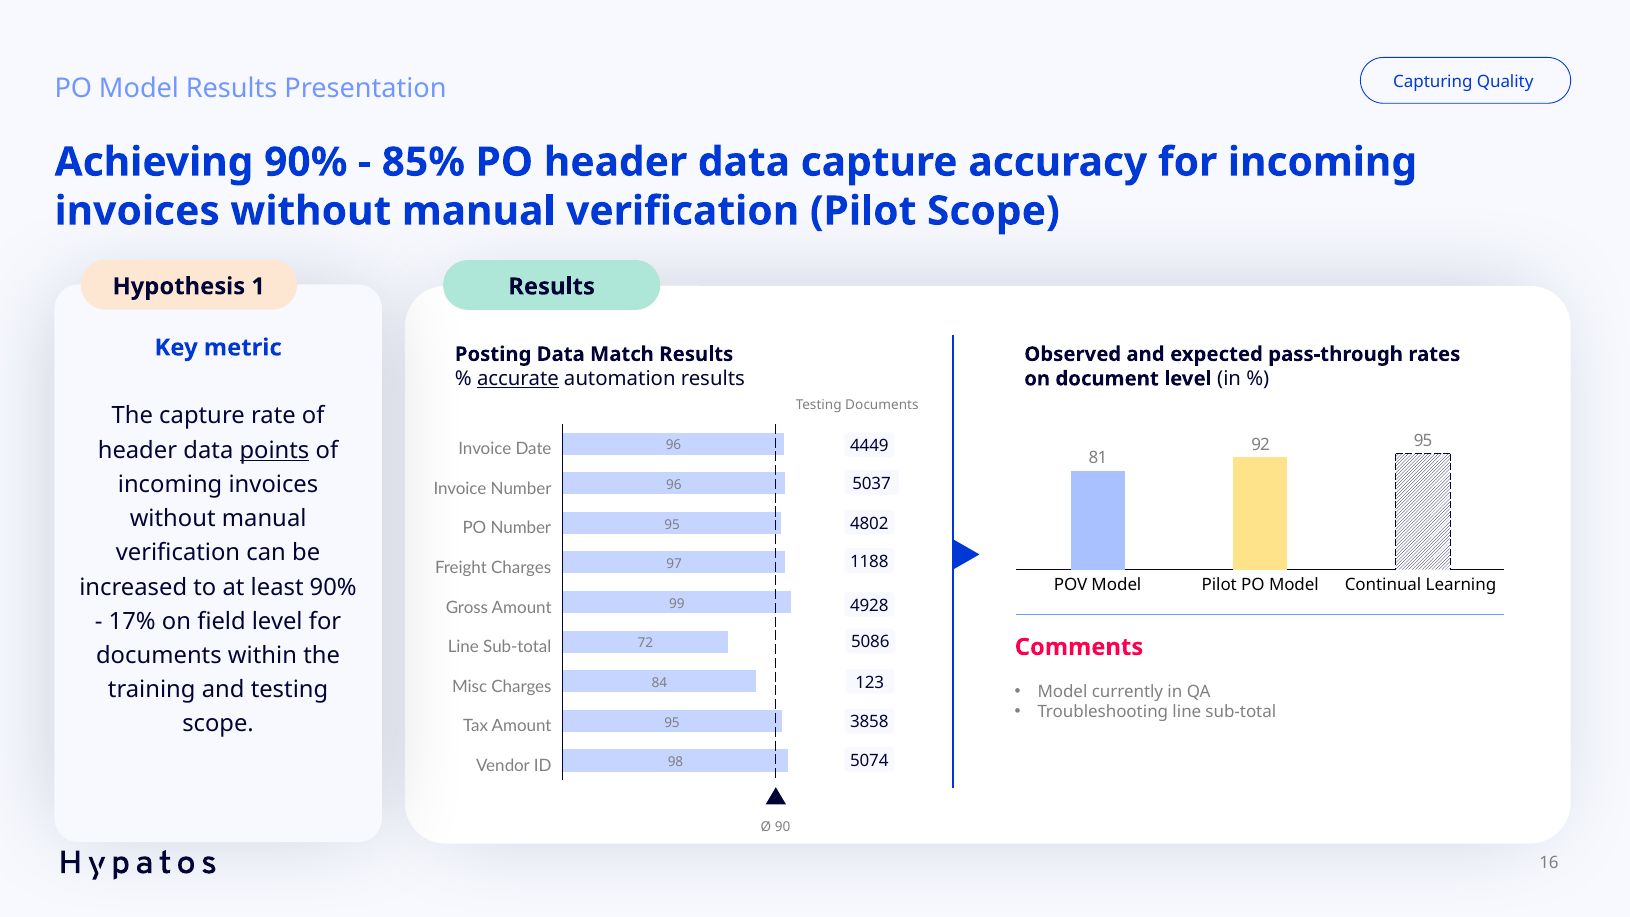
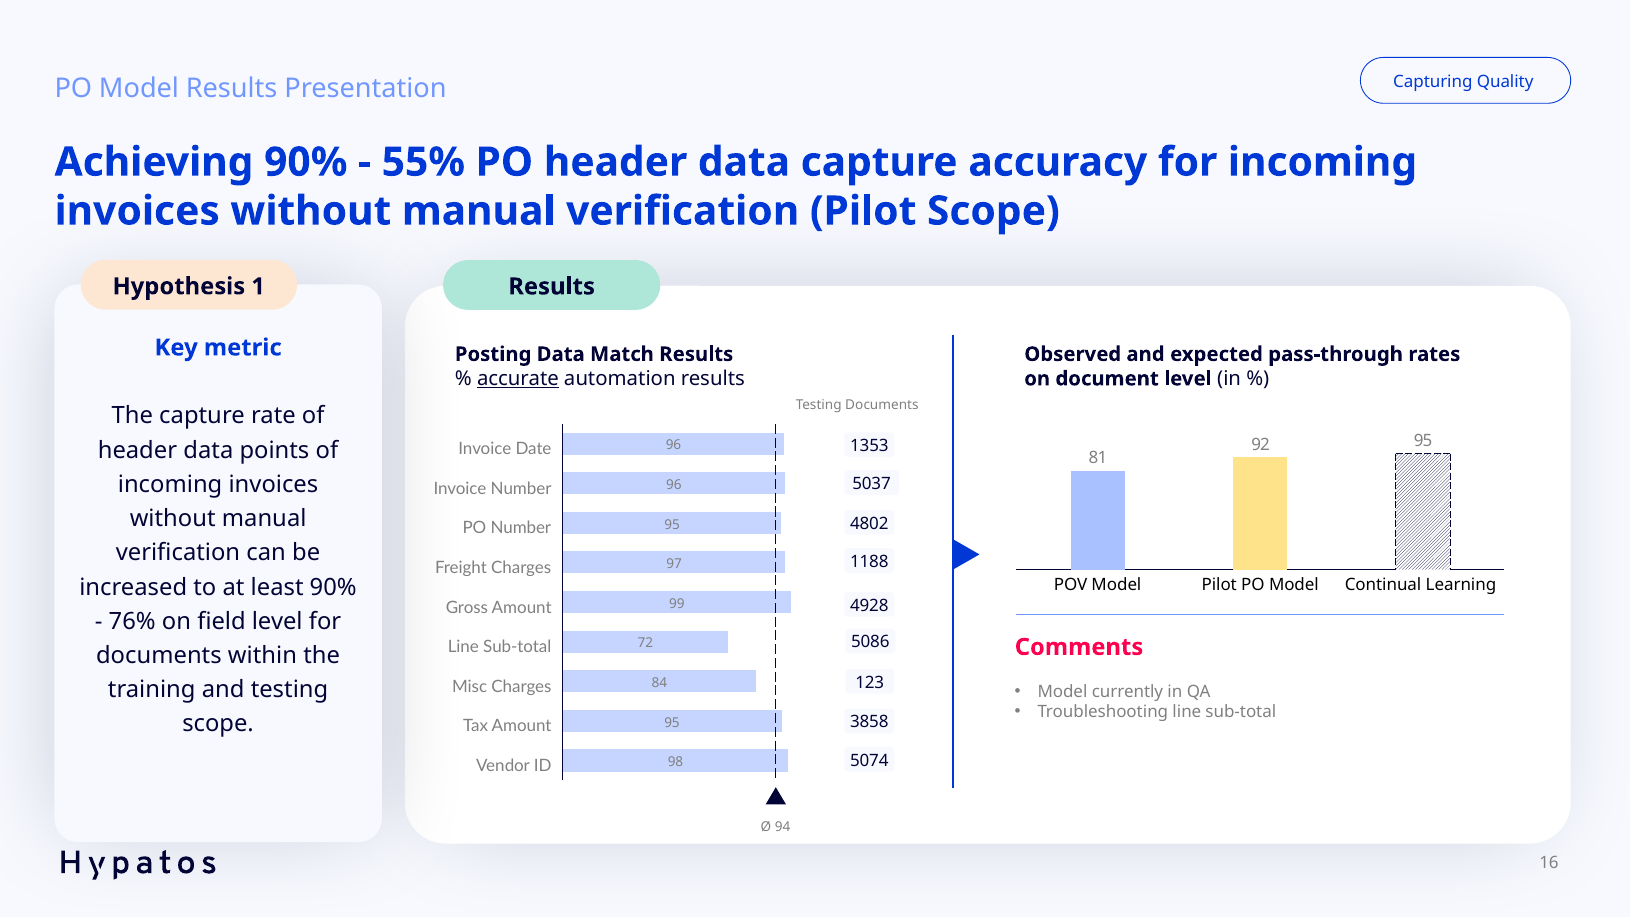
85%: 85% -> 55%
4449: 4449 -> 1353
points underline: present -> none
17%: 17% -> 76%
90: 90 -> 94
